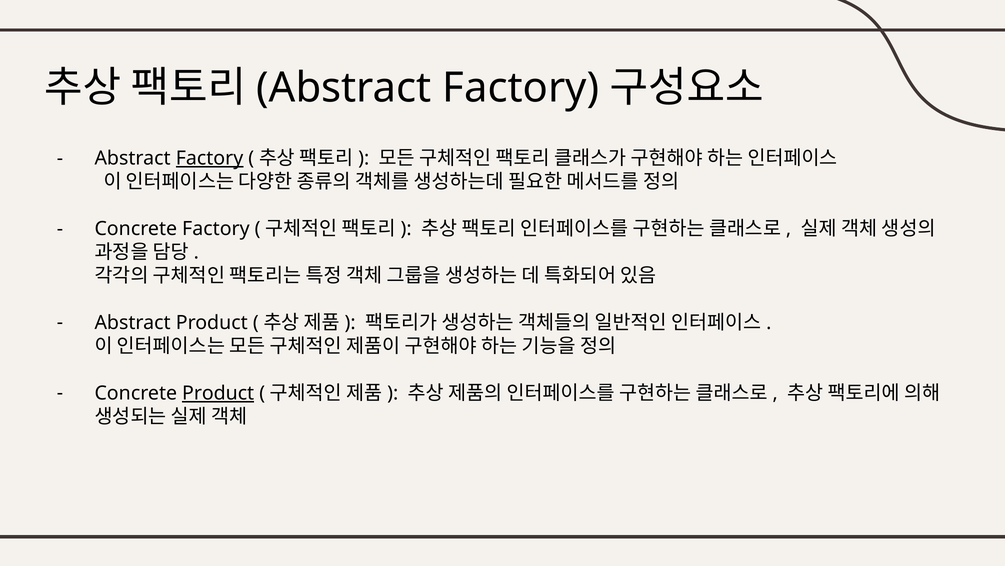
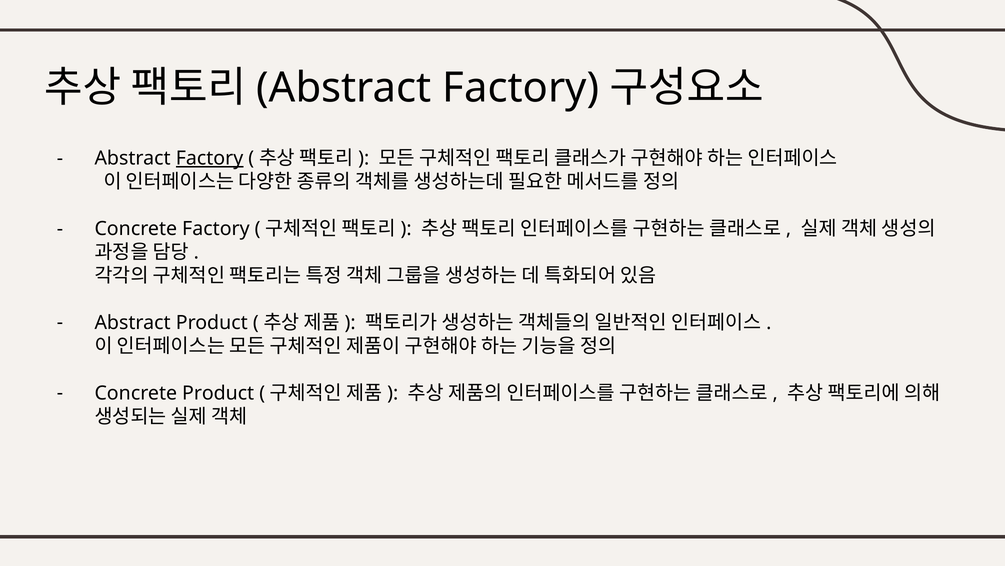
Product at (218, 393) underline: present -> none
